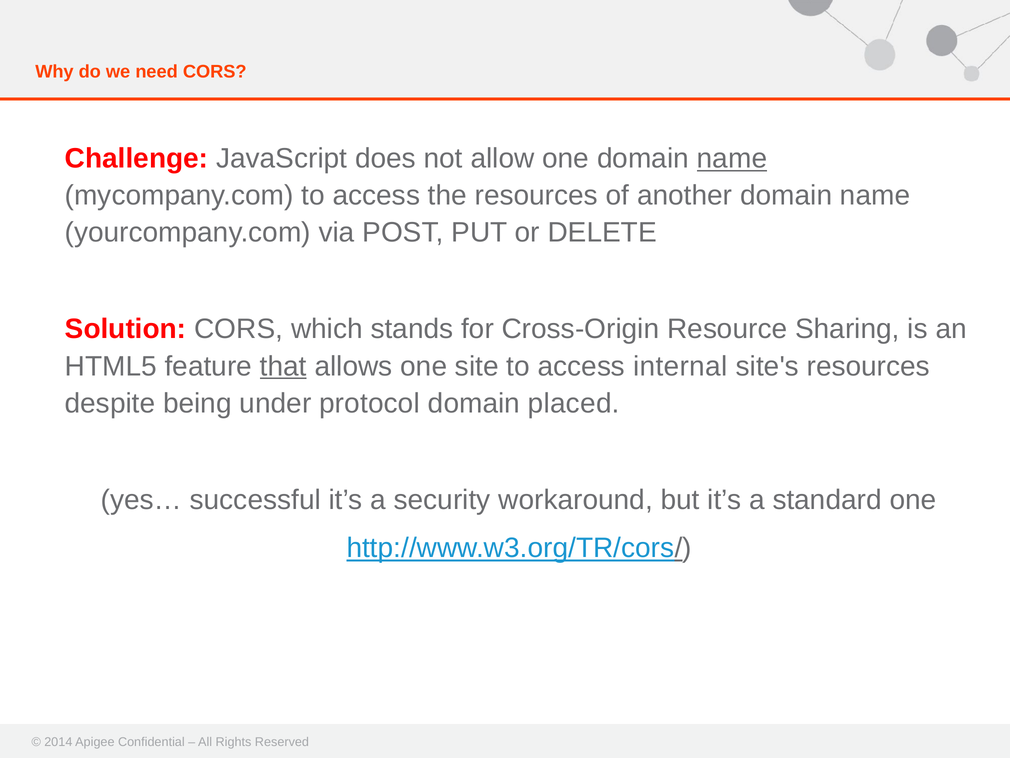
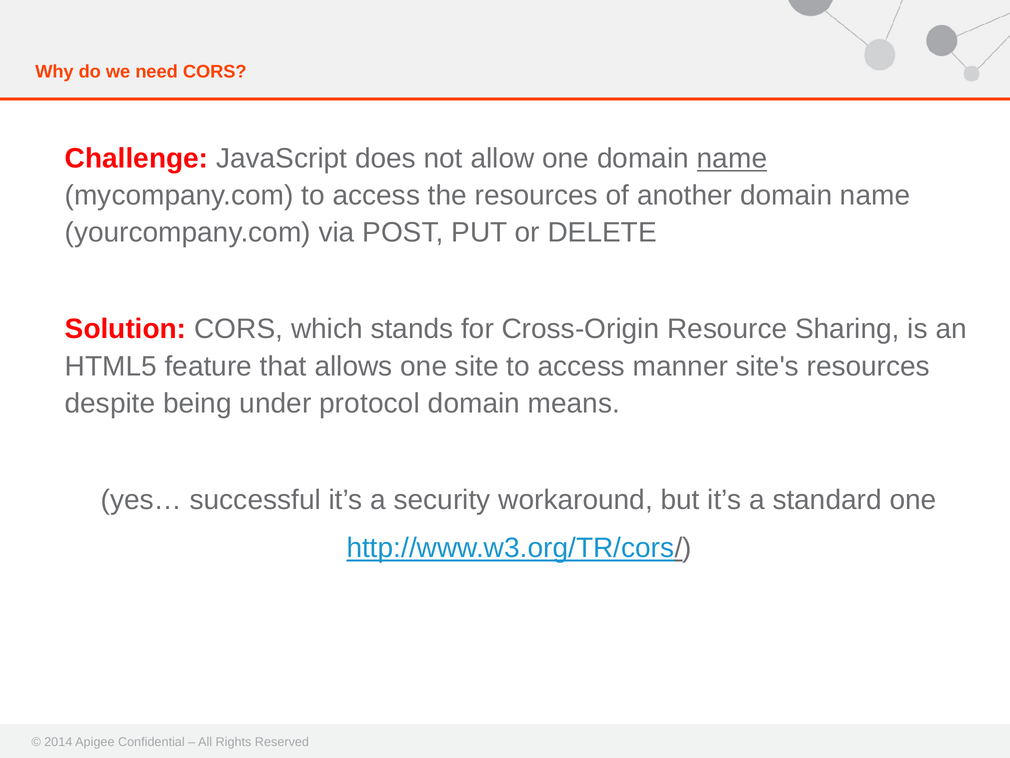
that underline: present -> none
internal: internal -> manner
placed: placed -> means
